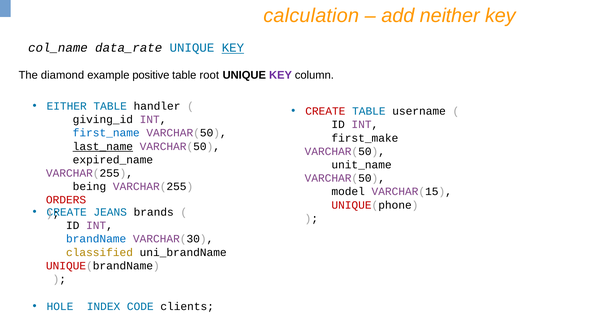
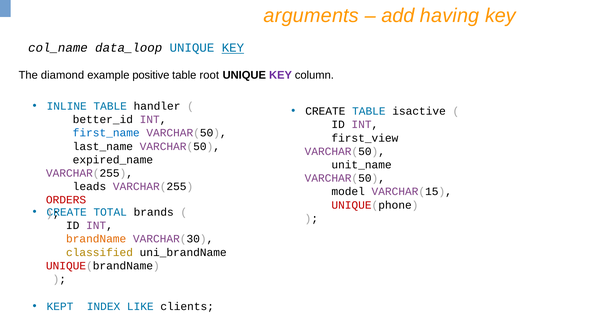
calculation: calculation -> arguments
neither: neither -> having
data_rate: data_rate -> data_loop
EITHER: EITHER -> INLINE
CREATE at (325, 111) colour: red -> black
username: username -> isactive
giving_id: giving_id -> better_id
first_make: first_make -> first_view
last_name underline: present -> none
being: being -> leads
JEANS: JEANS -> TOTAL
brandName colour: blue -> orange
HOLE: HOLE -> KEPT
CODE: CODE -> LIKE
